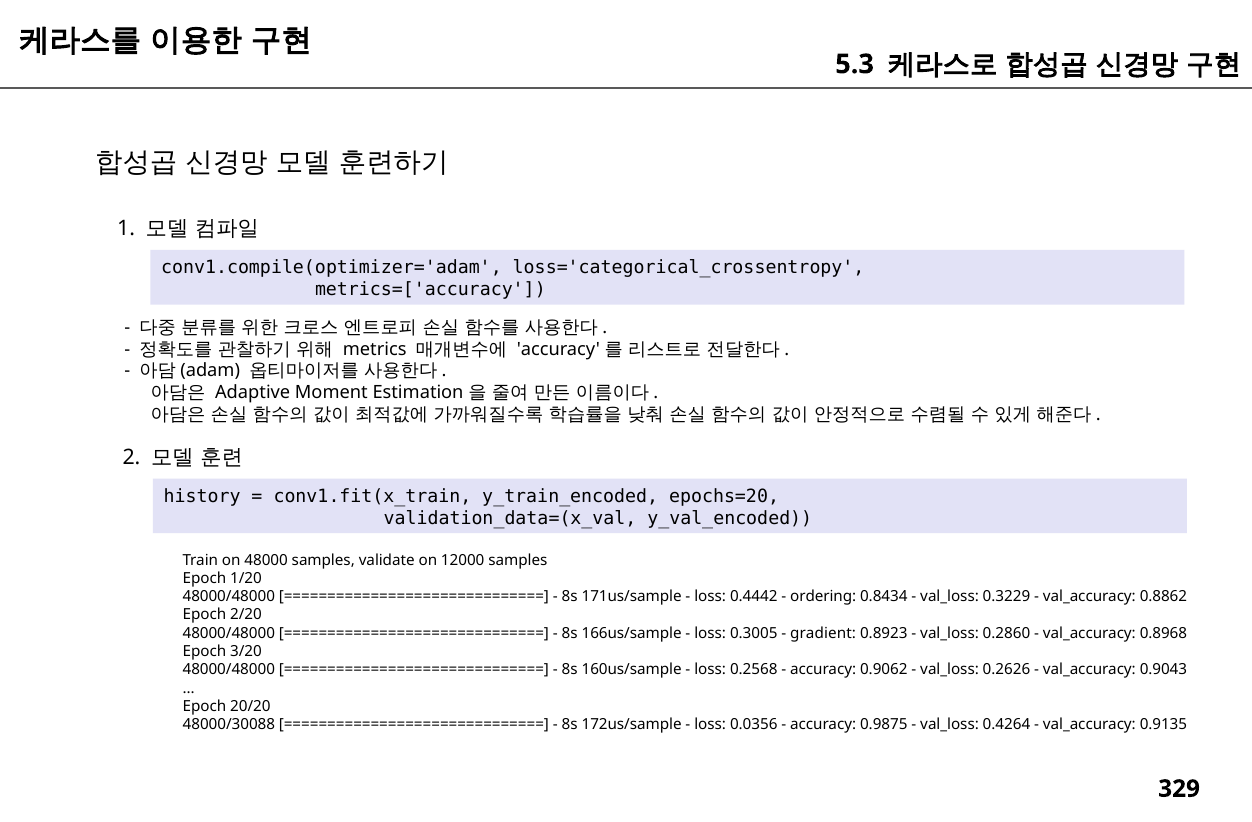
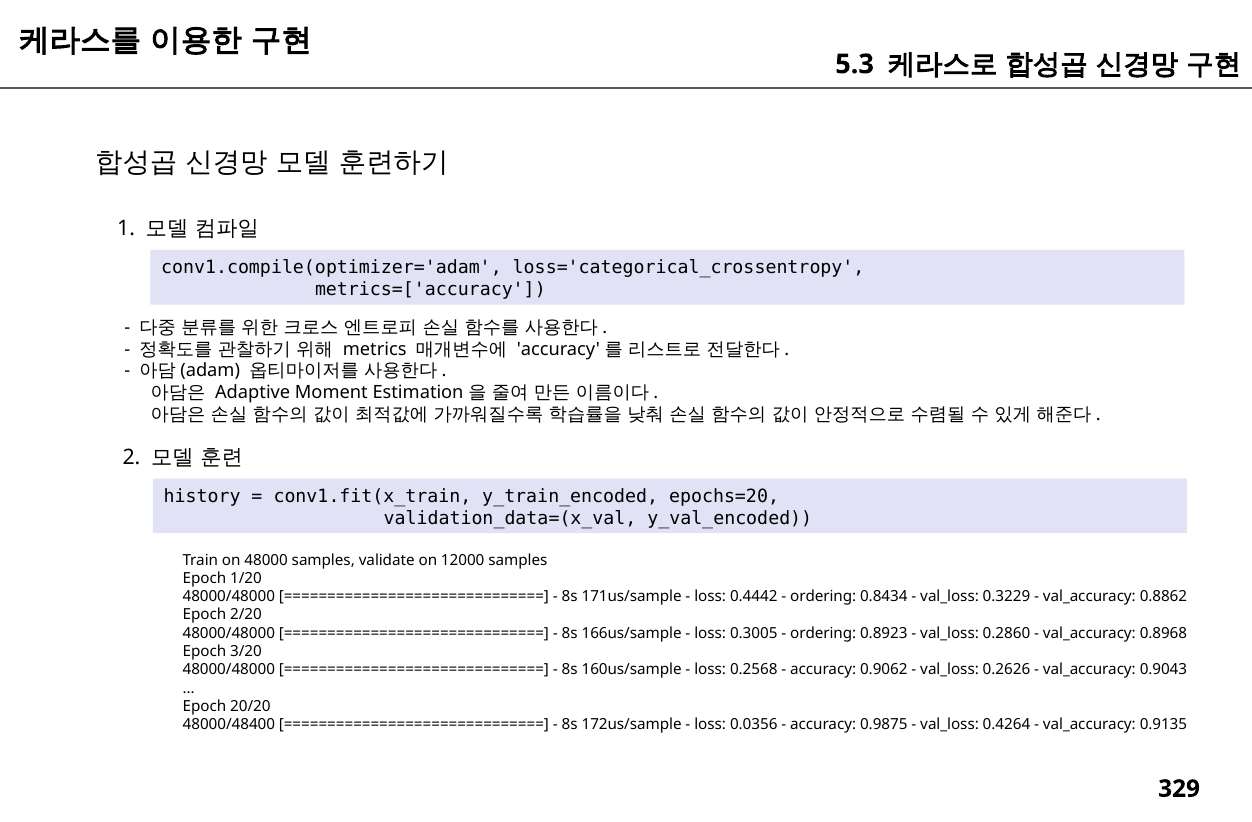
gradient at (823, 634): gradient -> ordering
48000/30088: 48000/30088 -> 48000/48400
